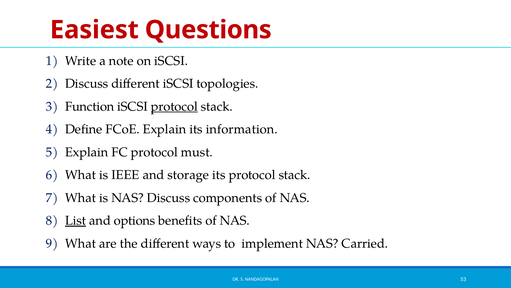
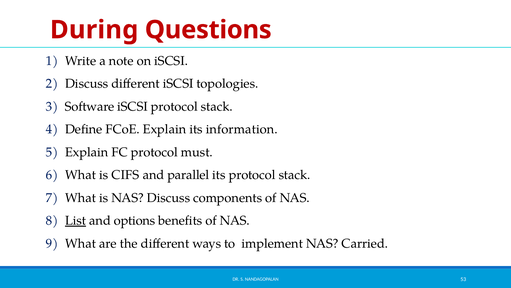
Easiest: Easiest -> During
Function: Function -> Software
protocol at (174, 106) underline: present -> none
IEEE: IEEE -> CIFS
storage: storage -> parallel
